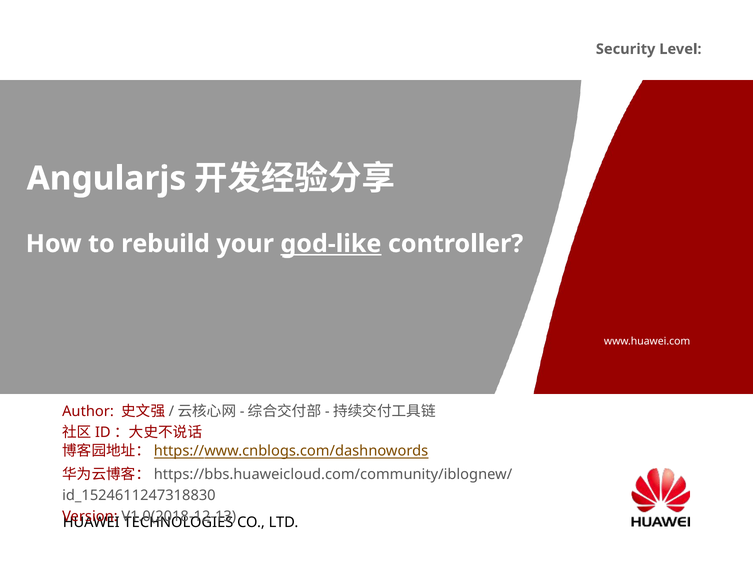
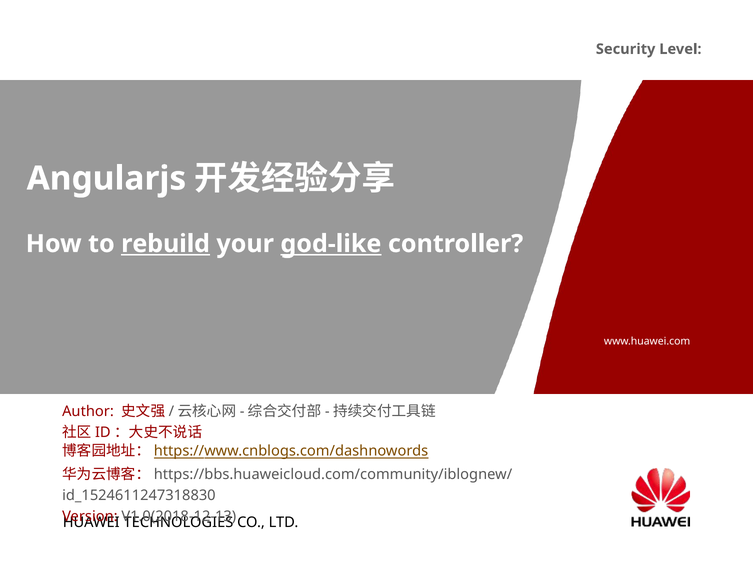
rebuild underline: none -> present
